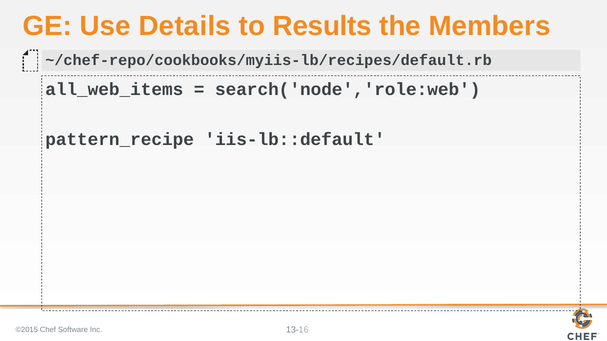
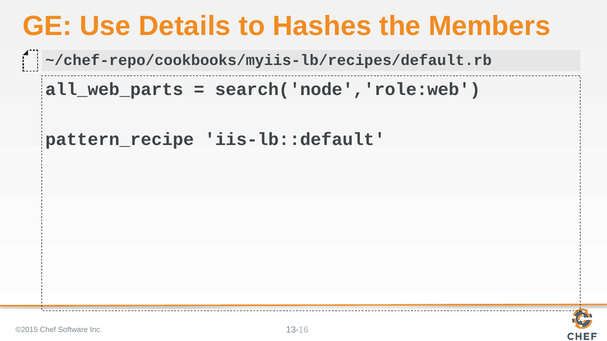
Results: Results -> Hashes
all_web_items: all_web_items -> all_web_parts
